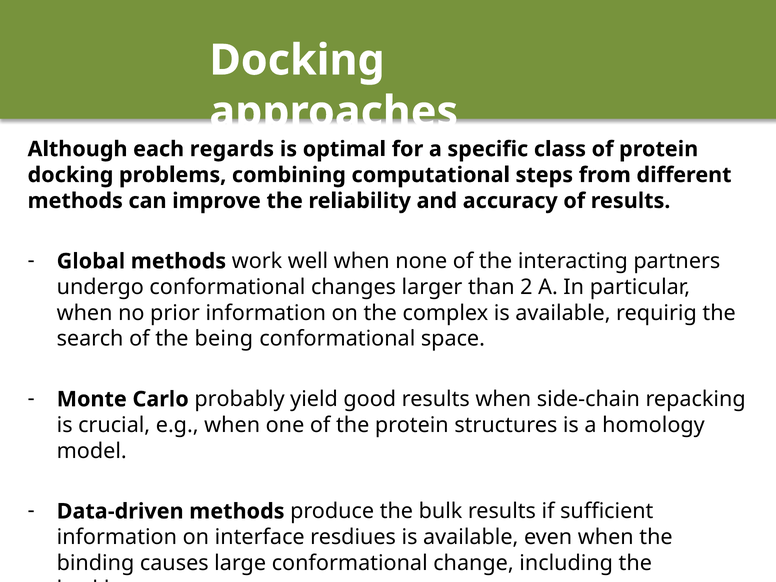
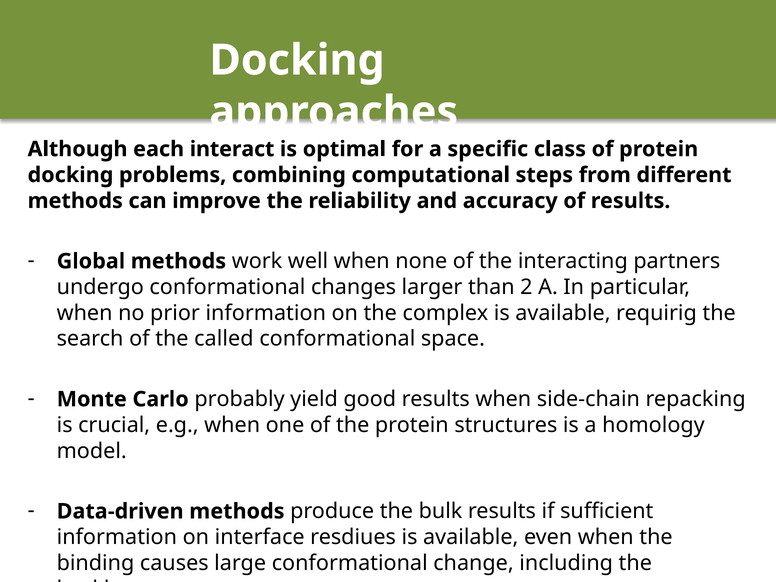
regards: regards -> interact
being: being -> called
